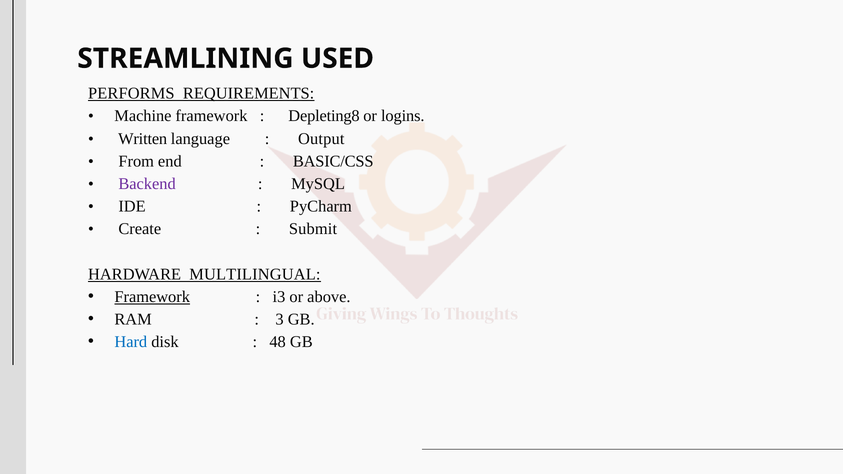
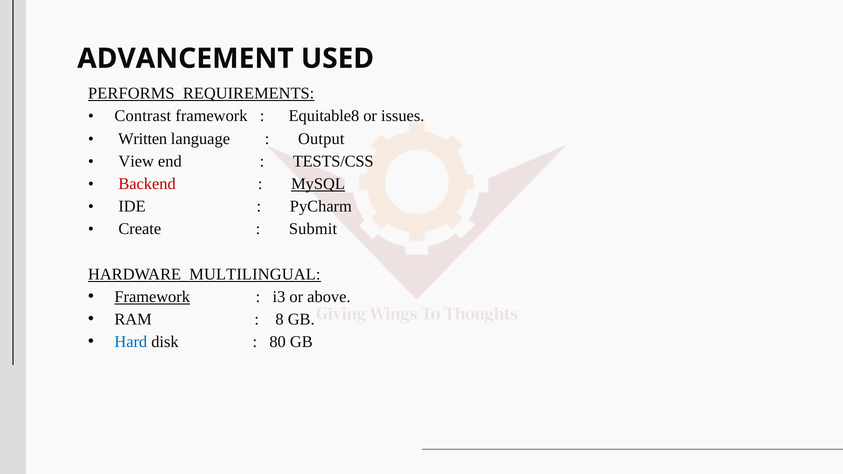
STREAMLINING: STREAMLINING -> ADVANCEMENT
Machine: Machine -> Contrast
Depleting8: Depleting8 -> Equitable8
logins: logins -> issues
From: From -> View
BASIC/CSS: BASIC/CSS -> TESTS/CSS
Backend colour: purple -> red
MySQL underline: none -> present
3: 3 -> 8
48: 48 -> 80
